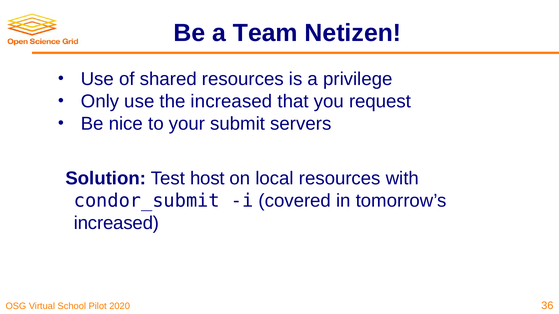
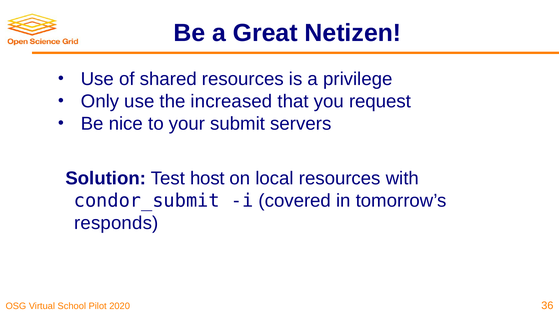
Team: Team -> Great
increased at (116, 223): increased -> responds
